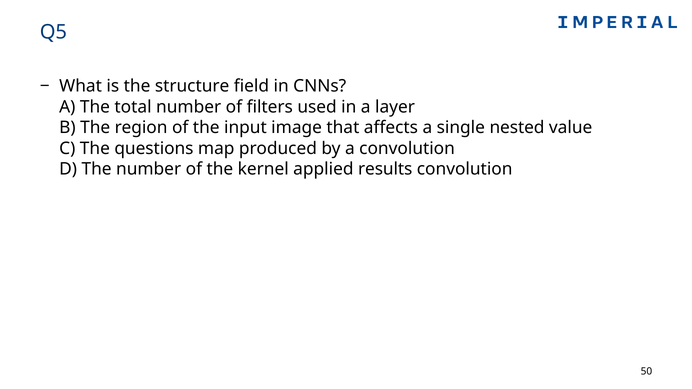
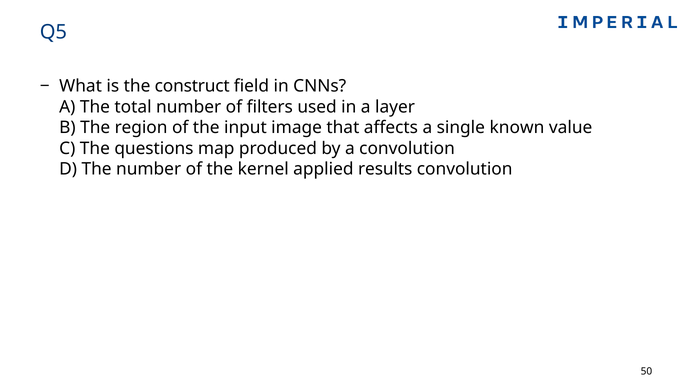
structure: structure -> construct
nested: nested -> known
